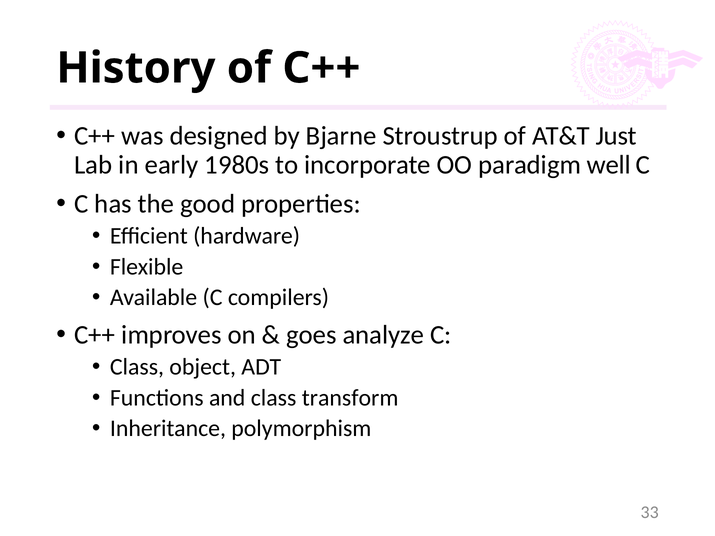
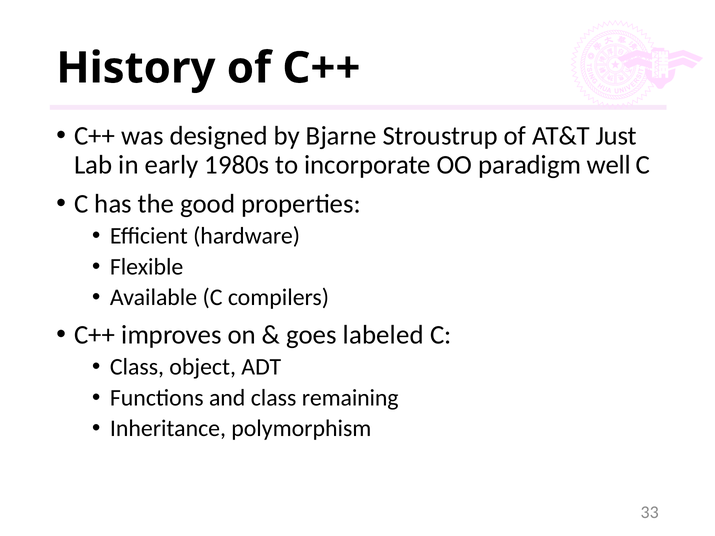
analyze: analyze -> labeled
transform: transform -> remaining
